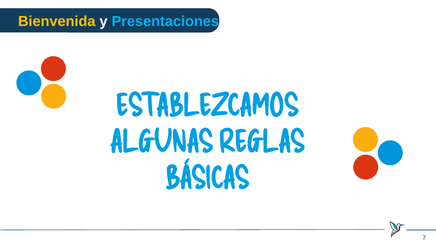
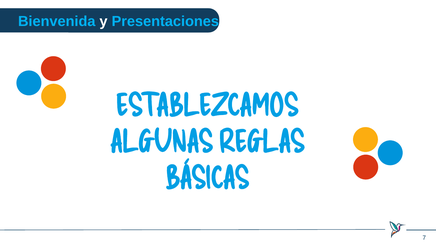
Bienvenida colour: yellow -> light blue
